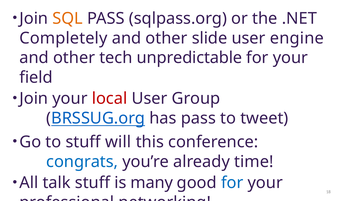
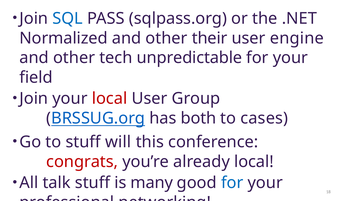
SQL colour: orange -> blue
Completely: Completely -> Normalized
slide: slide -> their
has pass: pass -> both
tweet: tweet -> cases
congrats colour: blue -> red
already time: time -> local
